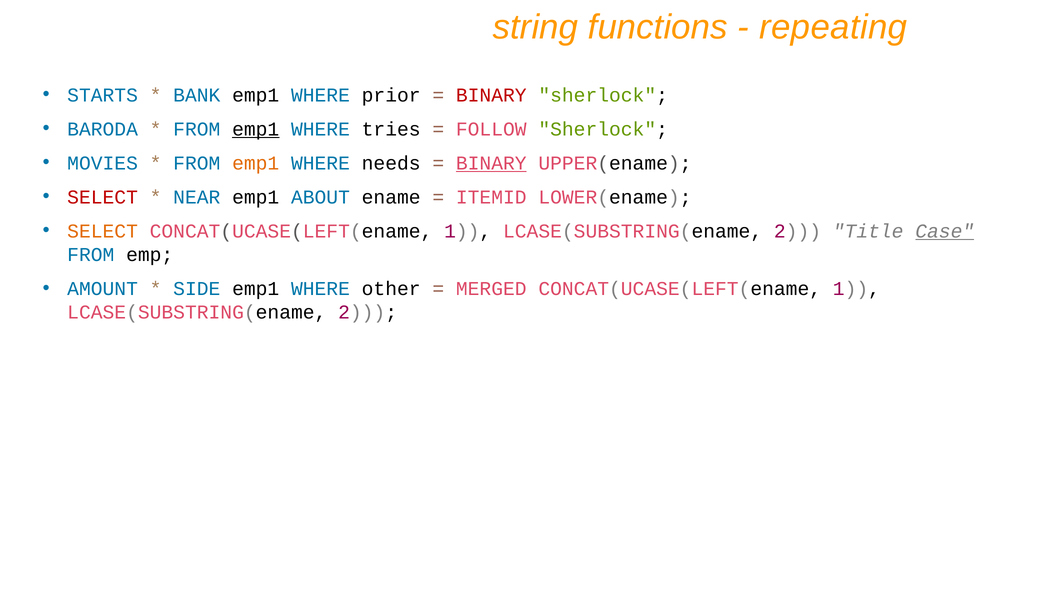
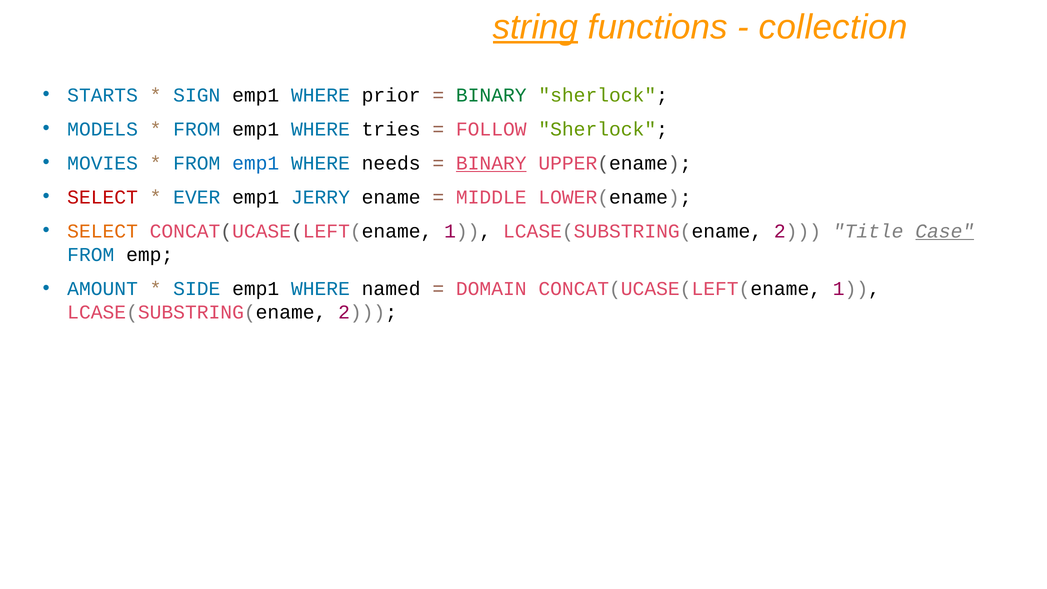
string underline: none -> present
repeating: repeating -> collection
BANK: BANK -> SIGN
BINARY at (491, 95) colour: red -> green
BARODA: BARODA -> MODELS
emp1 at (256, 129) underline: present -> none
emp1 at (256, 163) colour: orange -> blue
NEAR: NEAR -> EVER
ABOUT: ABOUT -> JERRY
ITEMID: ITEMID -> MIDDLE
other: other -> named
MERGED: MERGED -> DOMAIN
